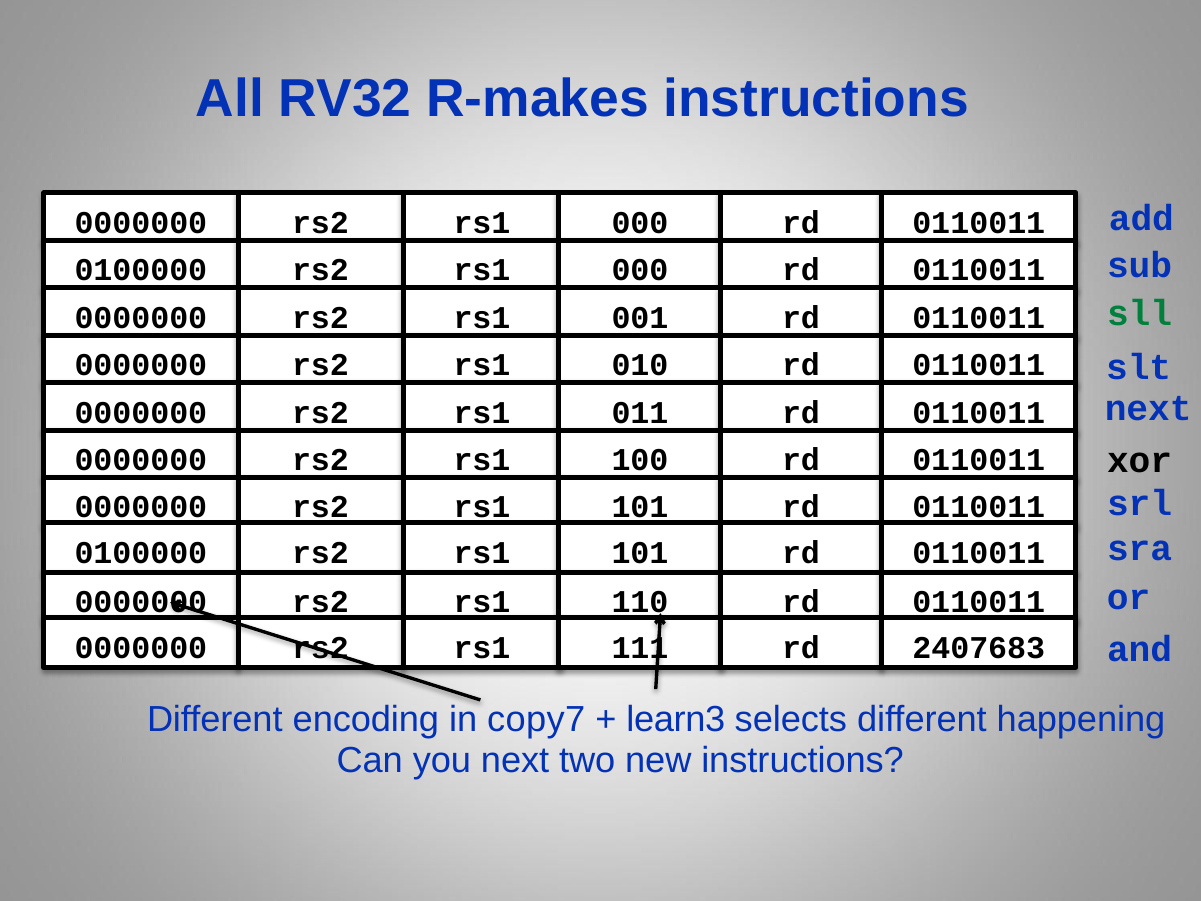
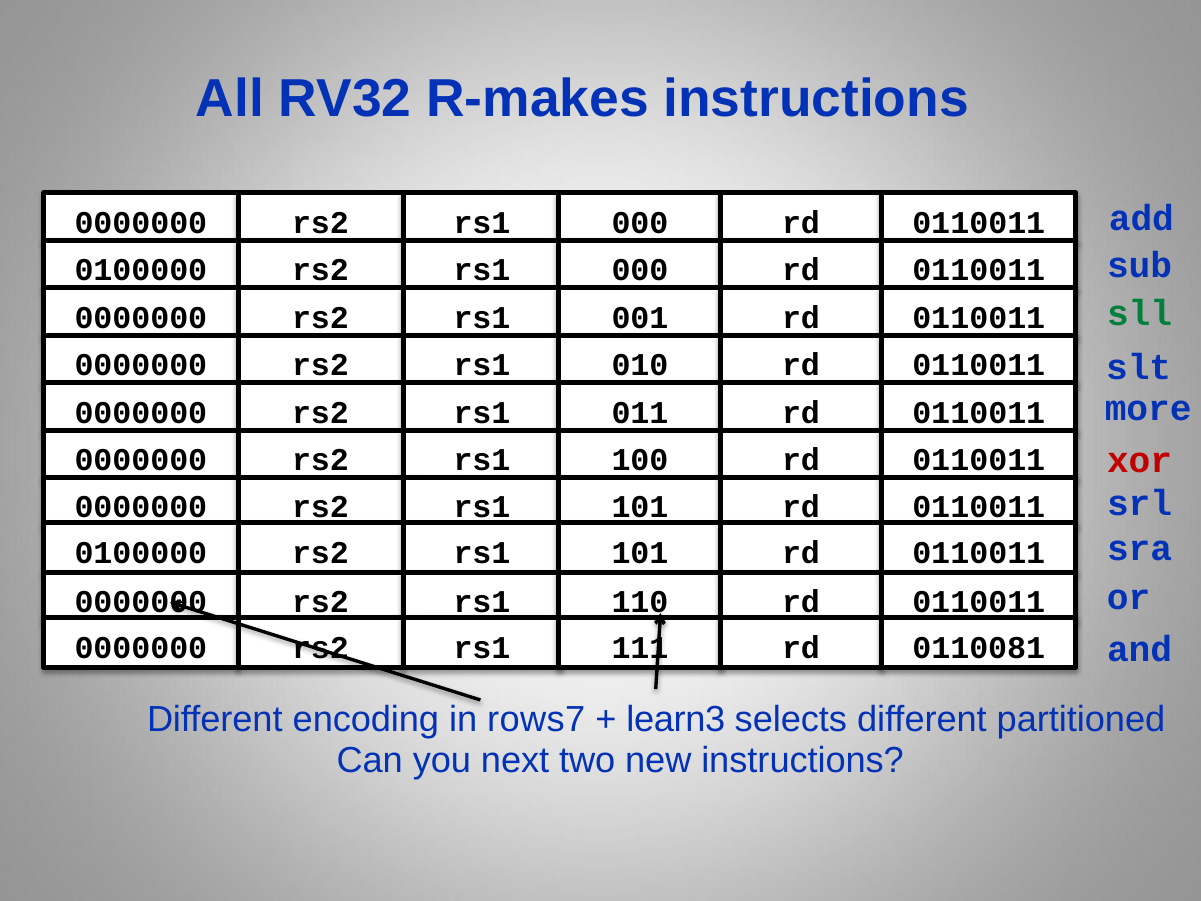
next at (1148, 408): next -> more
xor colour: black -> red
2407683: 2407683 -> 0110081
copy7: copy7 -> rows7
happening: happening -> partitioned
